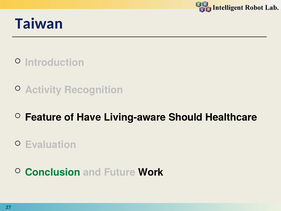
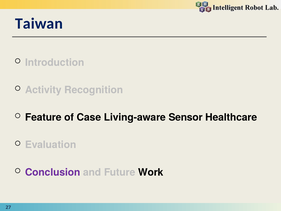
Have: Have -> Case
Should: Should -> Sensor
Conclusion colour: green -> purple
